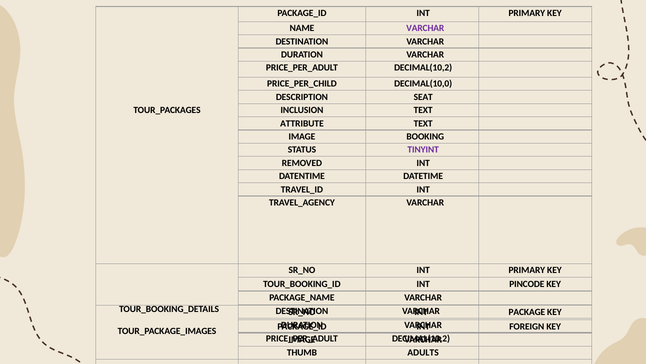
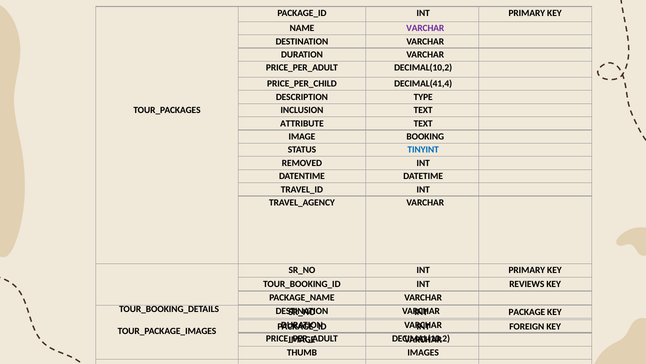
DECIMAL(10,0: DECIMAL(10,0 -> DECIMAL(41,4
SEAT: SEAT -> TYPE
TINYINT colour: purple -> blue
PINCODE: PINCODE -> REVIEWS
ADULTS: ADULTS -> IMAGES
